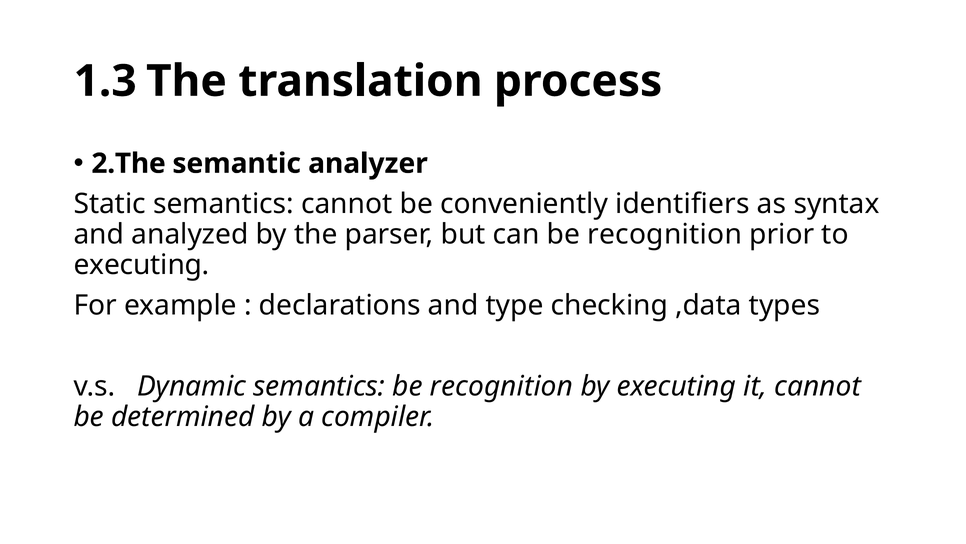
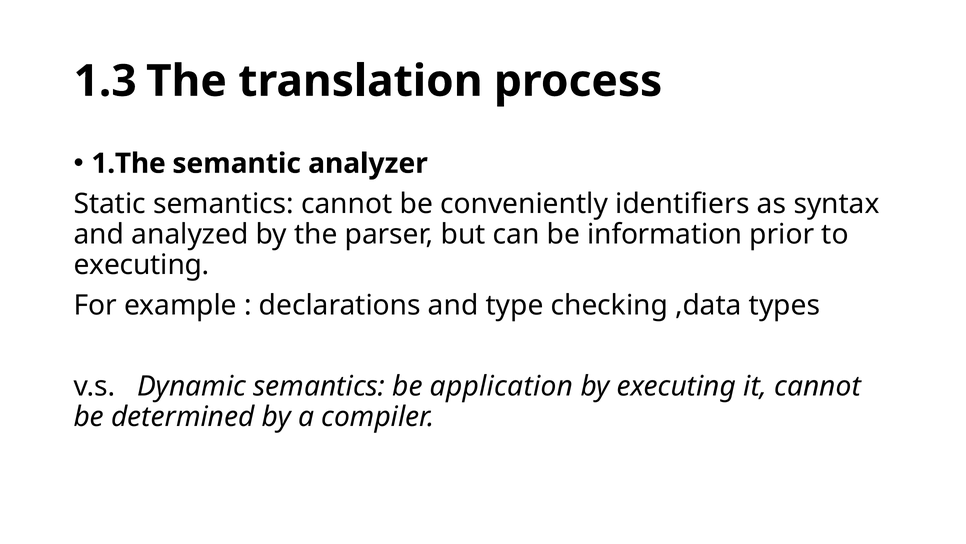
2.The: 2.The -> 1.The
can be recognition: recognition -> information
semantics be recognition: recognition -> application
